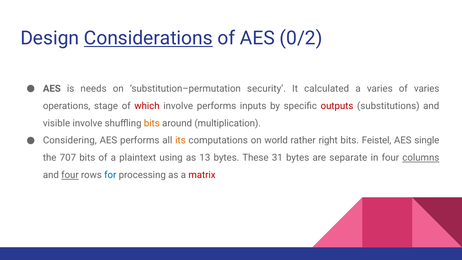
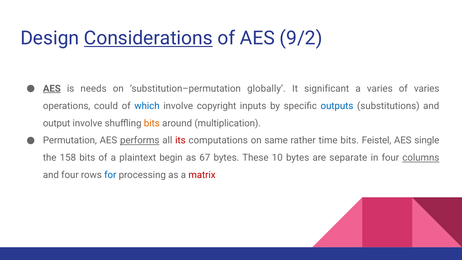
0/2: 0/2 -> 9/2
AES at (52, 88) underline: none -> present
security: security -> globally
calculated: calculated -> significant
stage: stage -> could
which colour: red -> blue
involve performs: performs -> copyright
outputs colour: red -> blue
visible: visible -> output
Considering: Considering -> Permutation
performs at (140, 140) underline: none -> present
its colour: orange -> red
world: world -> same
right: right -> time
707: 707 -> 158
using: using -> begin
13: 13 -> 67
31: 31 -> 10
four at (70, 175) underline: present -> none
